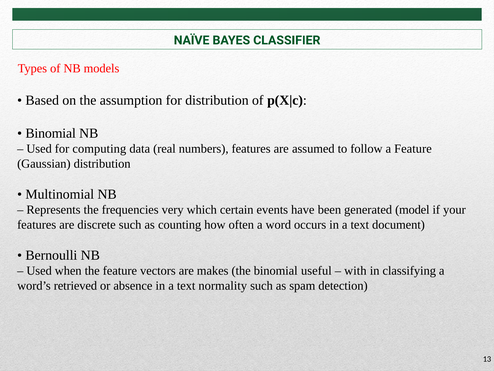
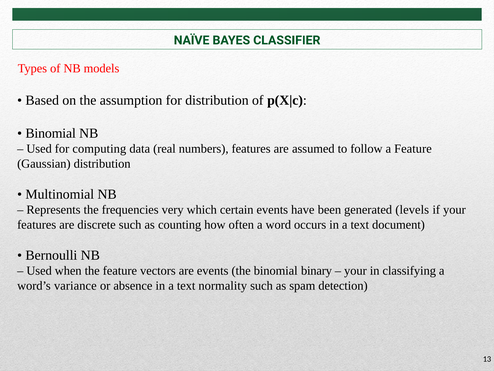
model: model -> levels
are makes: makes -> events
useful: useful -> binary
with at (355, 271): with -> your
retrieved: retrieved -> variance
